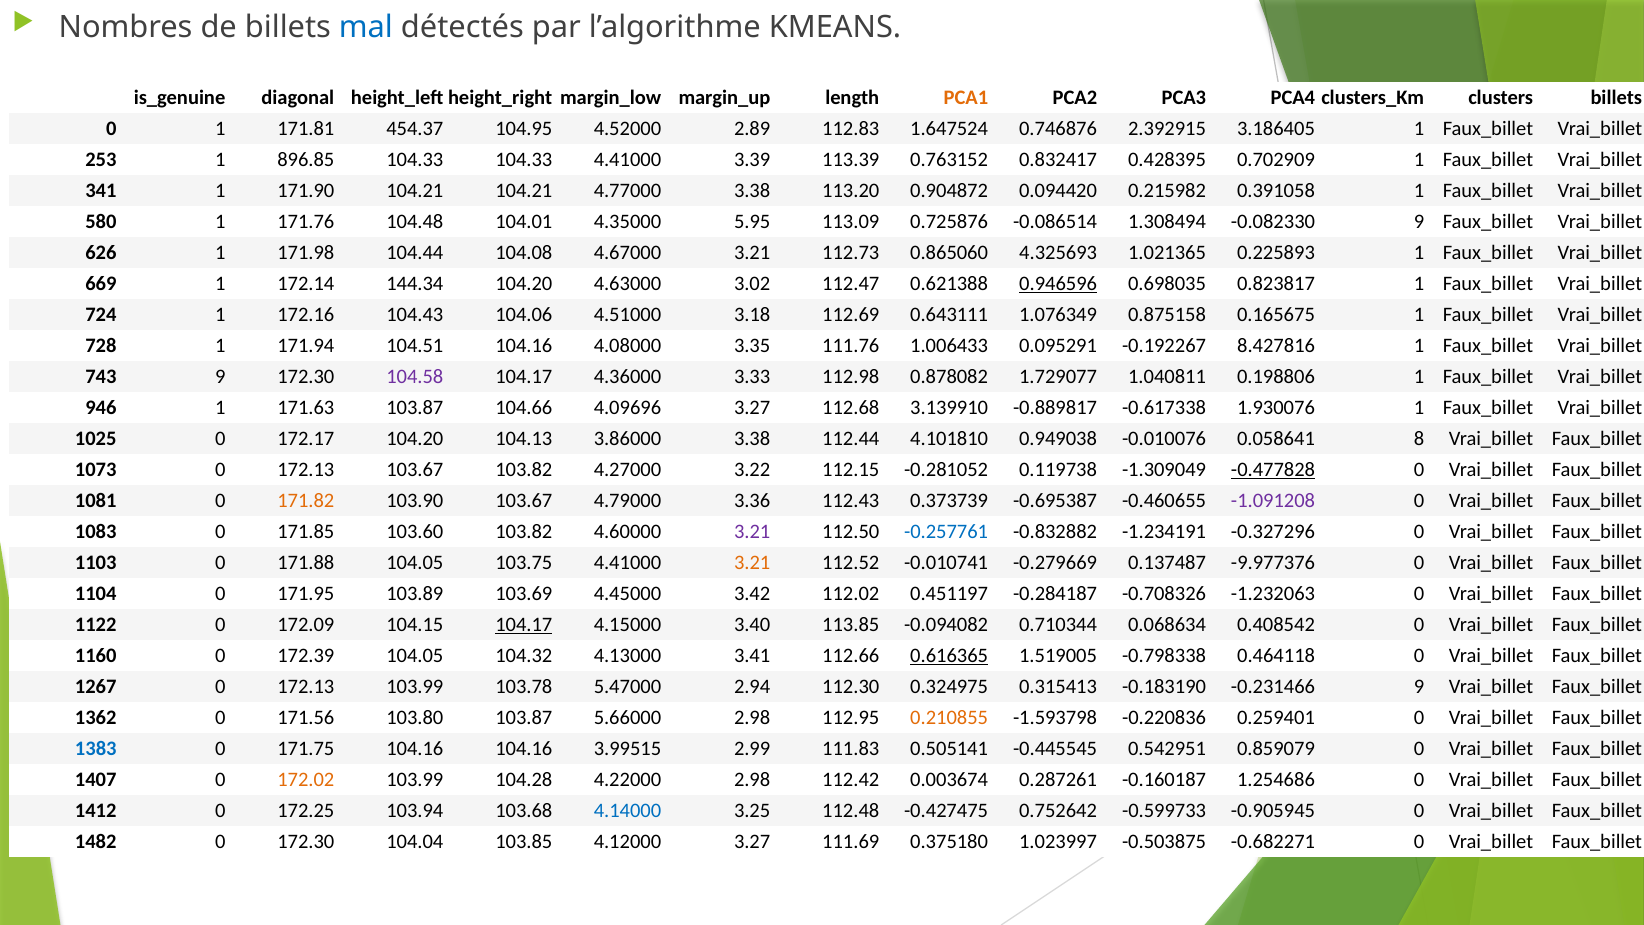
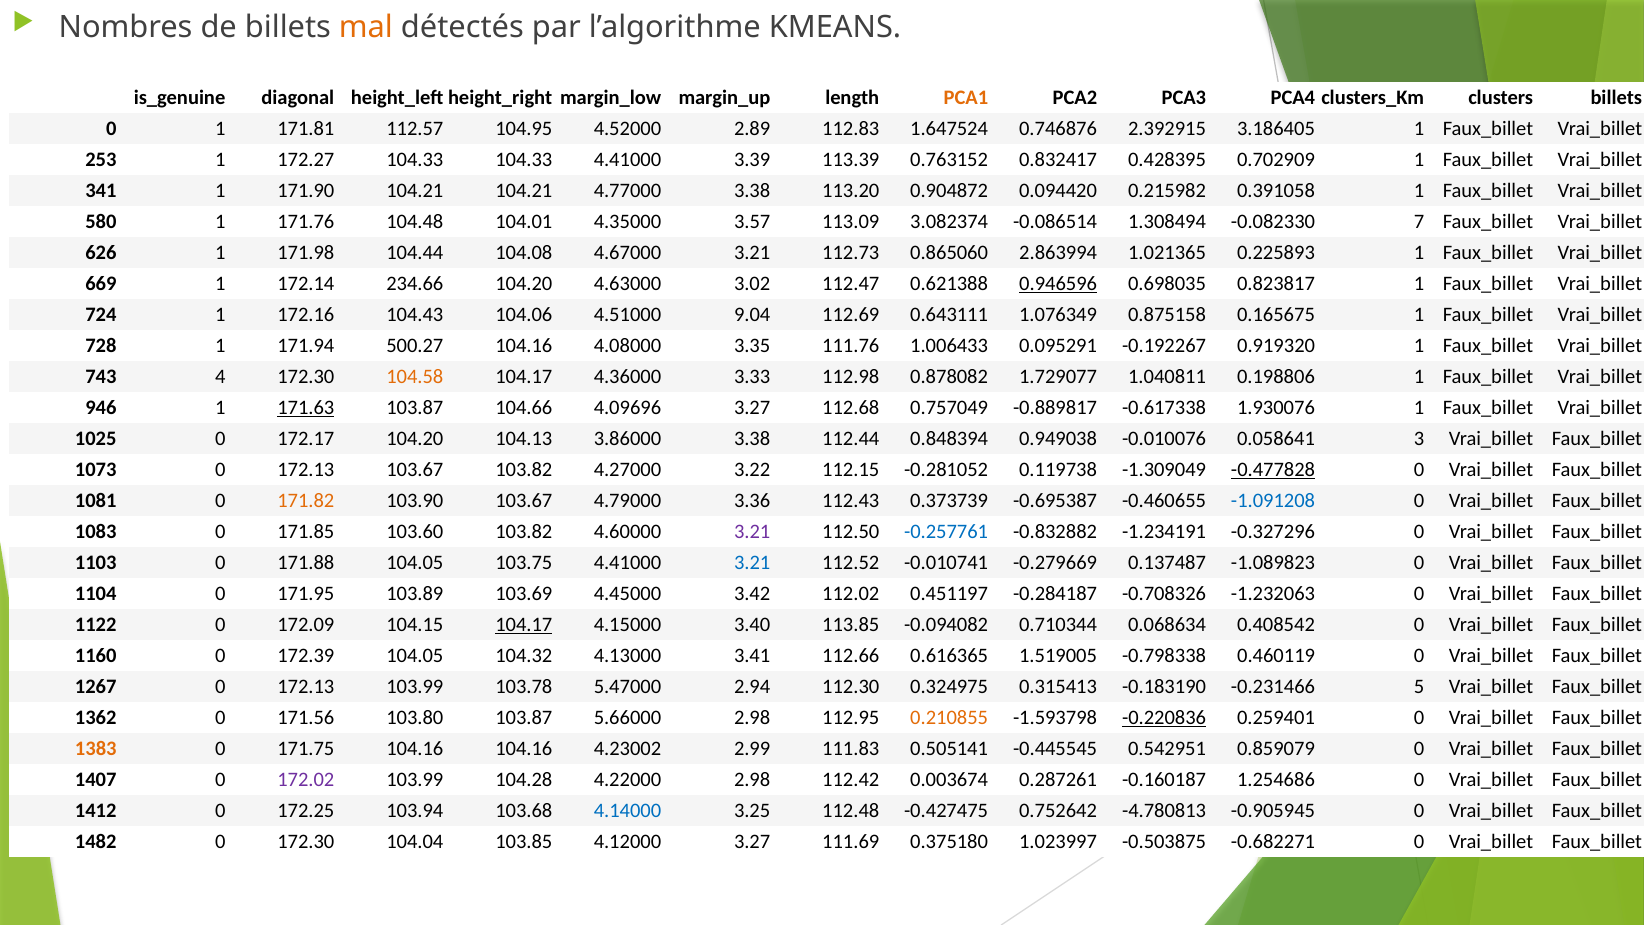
mal colour: blue -> orange
454.37: 454.37 -> 112.57
896.85: 896.85 -> 172.27
5.95: 5.95 -> 3.57
0.725876: 0.725876 -> 3.082374
-0.082330 9: 9 -> 7
4.325693: 4.325693 -> 2.863994
144.34: 144.34 -> 234.66
3.18: 3.18 -> 9.04
104.51: 104.51 -> 500.27
8.427816: 8.427816 -> 0.919320
743 9: 9 -> 4
104.58 colour: purple -> orange
171.63 underline: none -> present
3.139910: 3.139910 -> 0.757049
4.101810: 4.101810 -> 0.848394
8: 8 -> 3
-1.091208 colour: purple -> blue
3.21 at (752, 563) colour: orange -> blue
-9.977376: -9.977376 -> -1.089823
0.616365 underline: present -> none
0.464118: 0.464118 -> 0.460119
-0.231466 9: 9 -> 5
-0.220836 underline: none -> present
1383 colour: blue -> orange
3.99515: 3.99515 -> 4.23002
172.02 colour: orange -> purple
-0.599733: -0.599733 -> -4.780813
